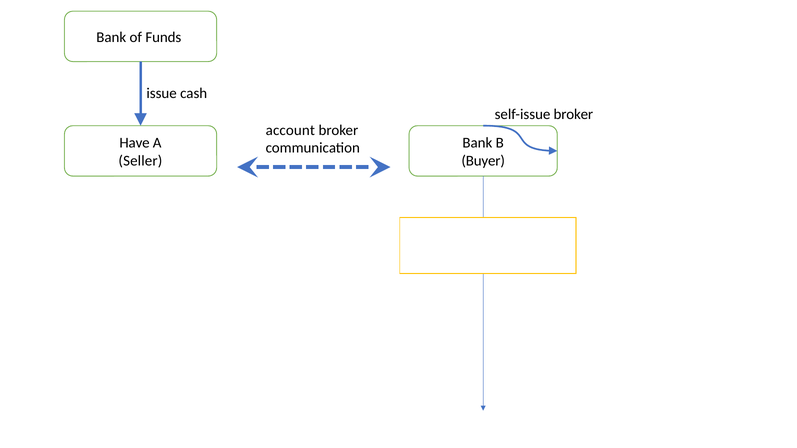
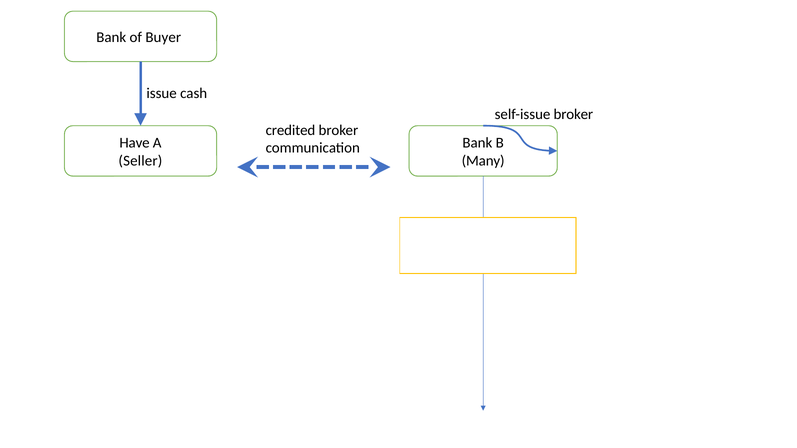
Funds: Funds -> Buyer
account: account -> credited
Buyer: Buyer -> Many
